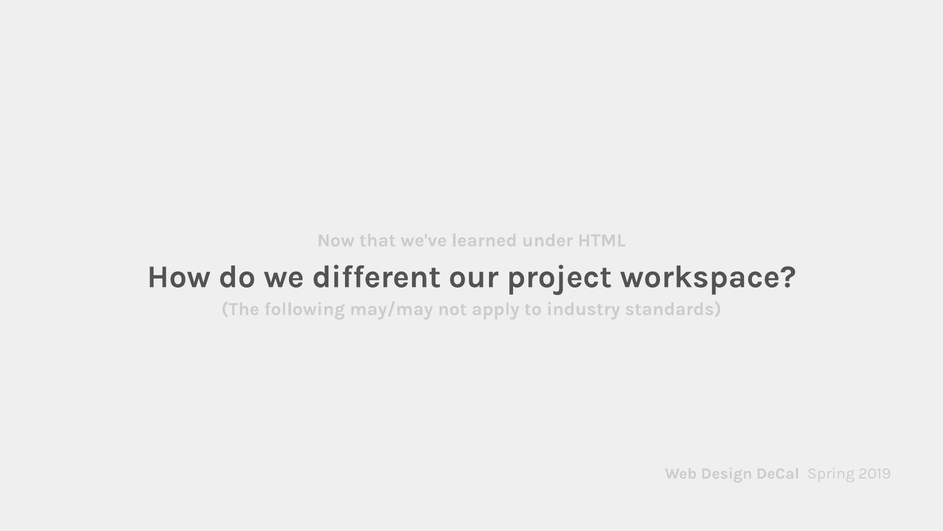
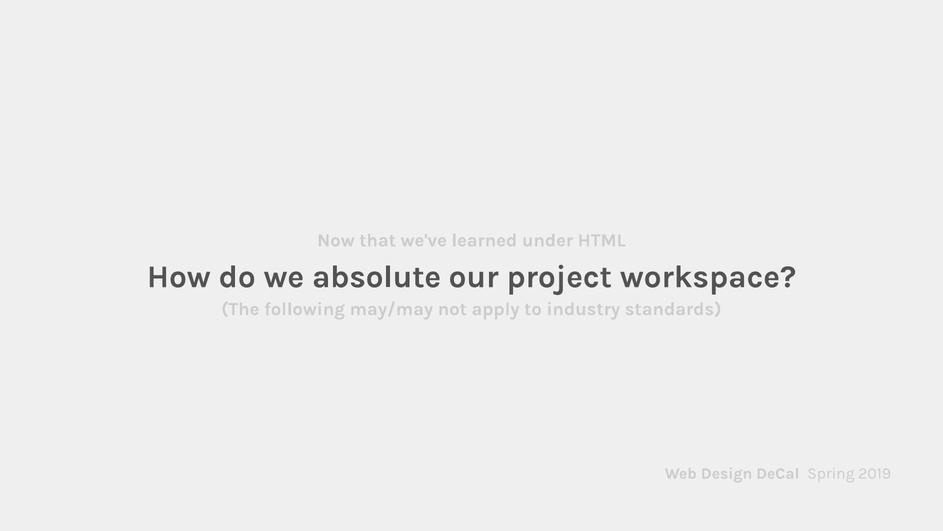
different: different -> absolute
